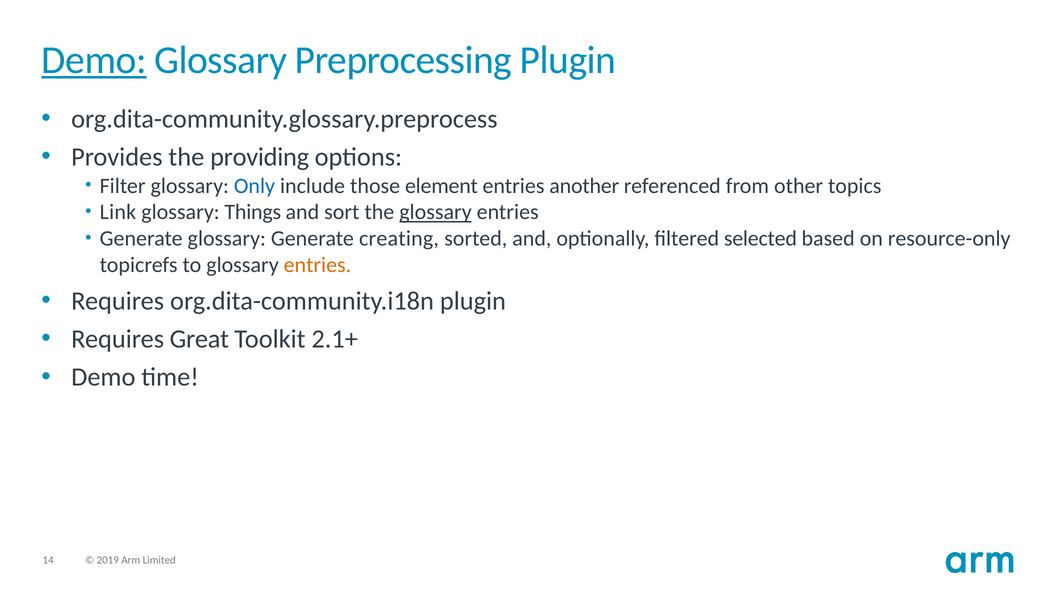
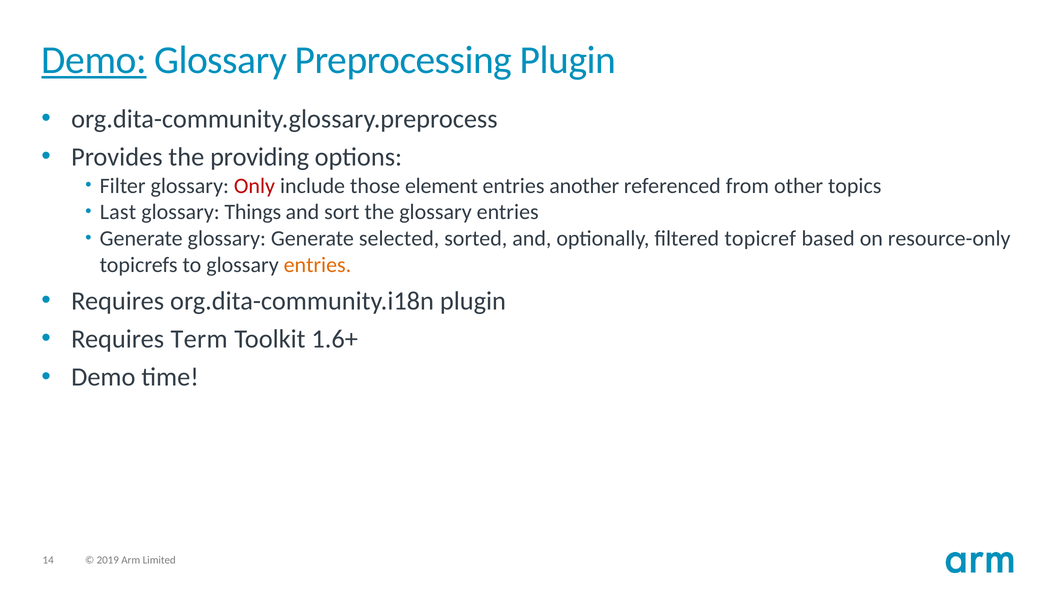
Only colour: blue -> red
Link: Link -> Last
glossary at (435, 212) underline: present -> none
creating: creating -> selected
selected: selected -> topicref
Great: Great -> Term
2.1+: 2.1+ -> 1.6+
